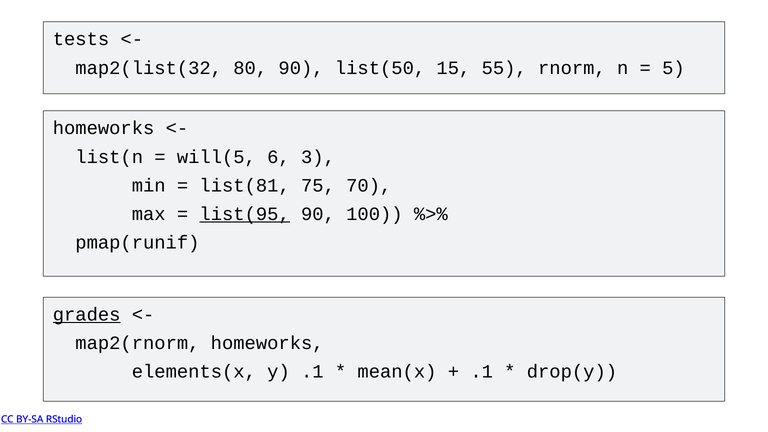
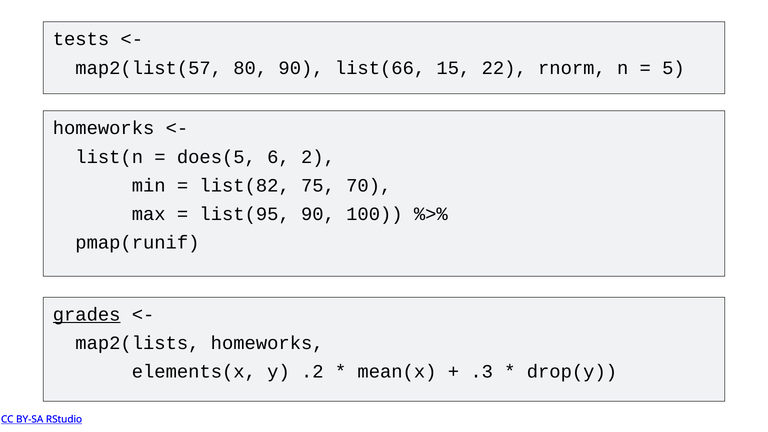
map2(list(32: map2(list(32 -> map2(list(57
list(50: list(50 -> list(66
55: 55 -> 22
will(5: will(5 -> does(5
3: 3 -> 2
list(81: list(81 -> list(82
list(95 underline: present -> none
map2(rnorm: map2(rnorm -> map2(lists
y .1: .1 -> .2
.1 at (482, 372): .1 -> .3
